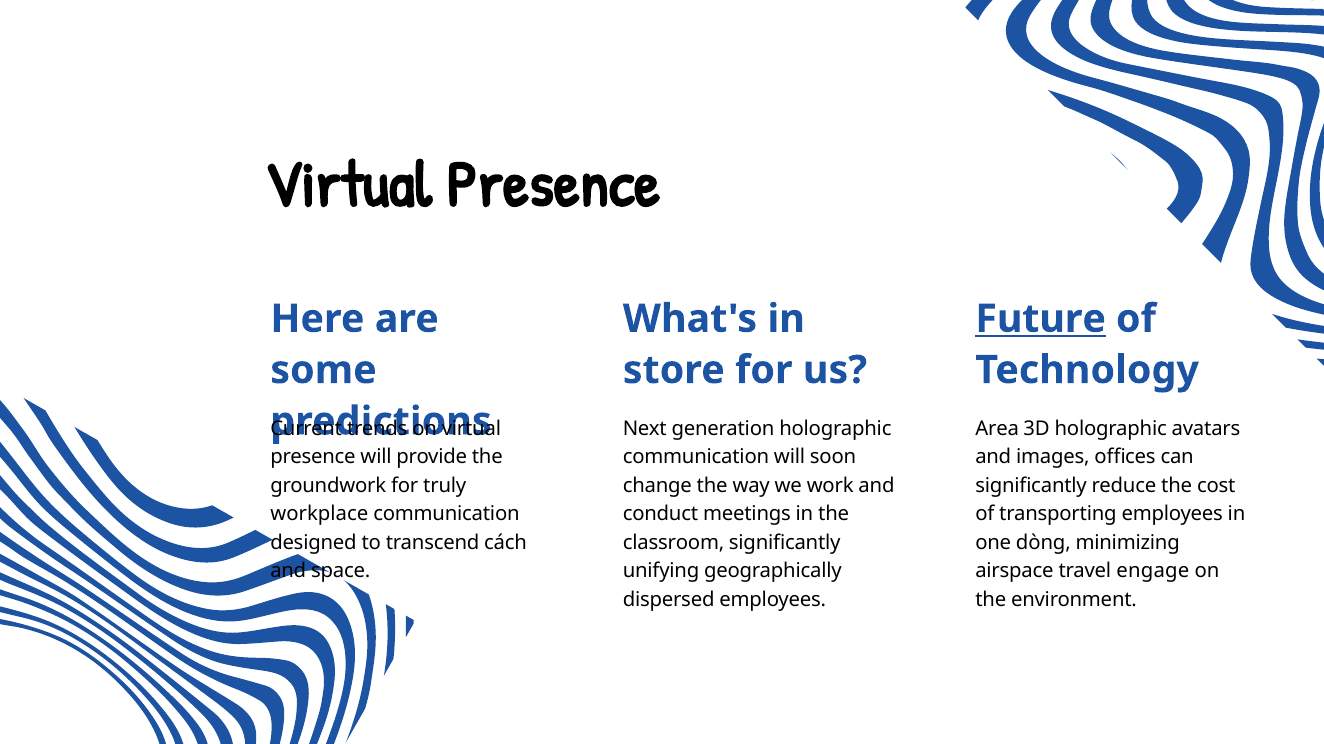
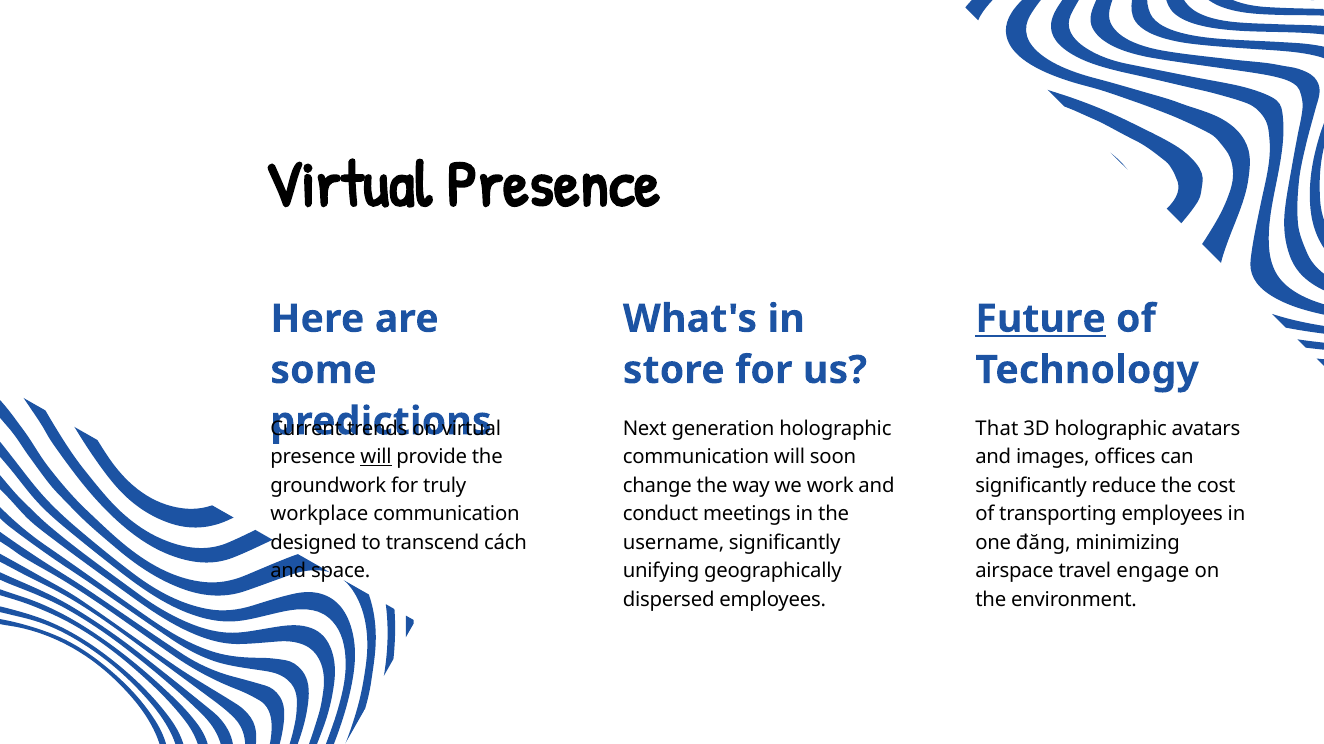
Area: Area -> That
will at (376, 458) underline: none -> present
classroom: classroom -> username
dòng: dòng -> đăng
